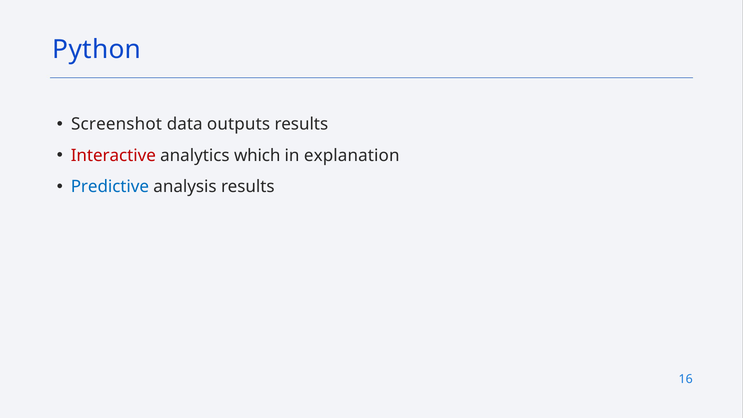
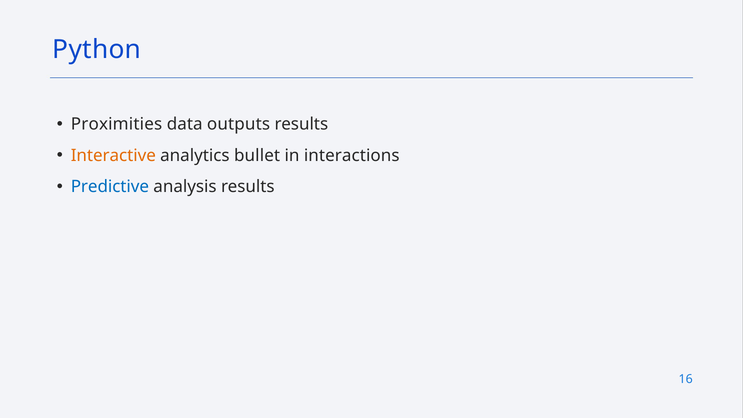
Screenshot: Screenshot -> Proximities
Interactive colour: red -> orange
which: which -> bullet
explanation: explanation -> interactions
